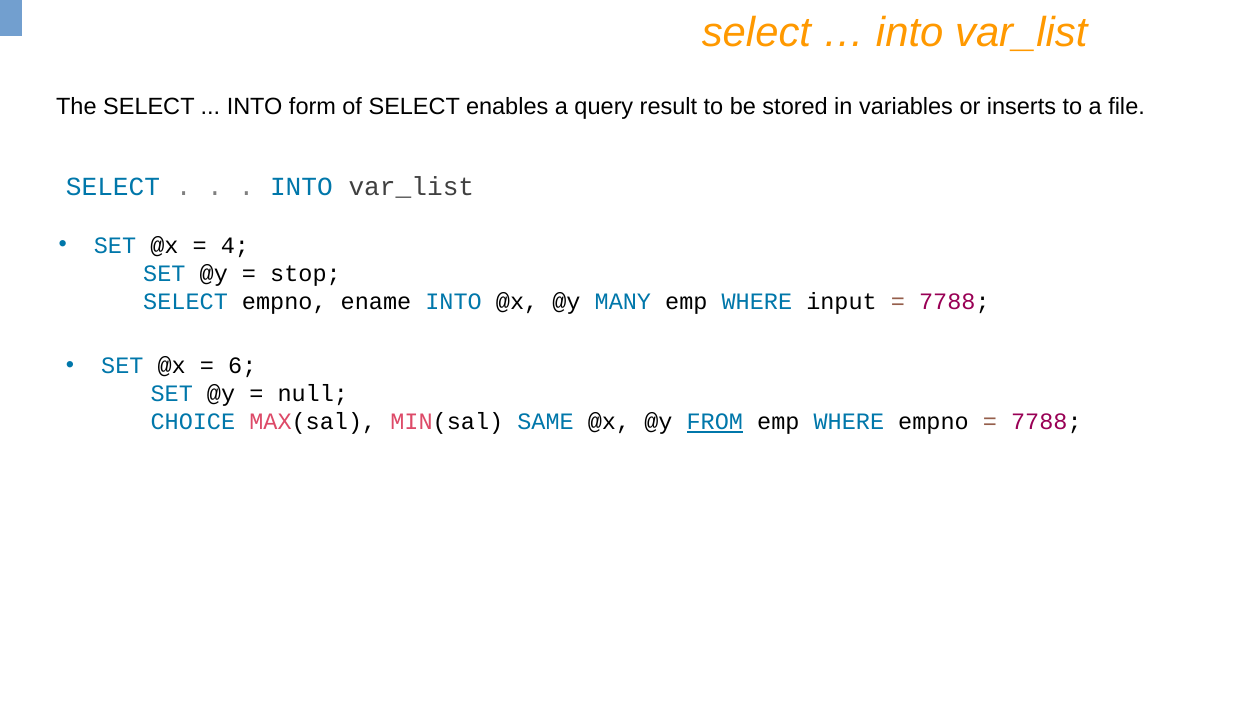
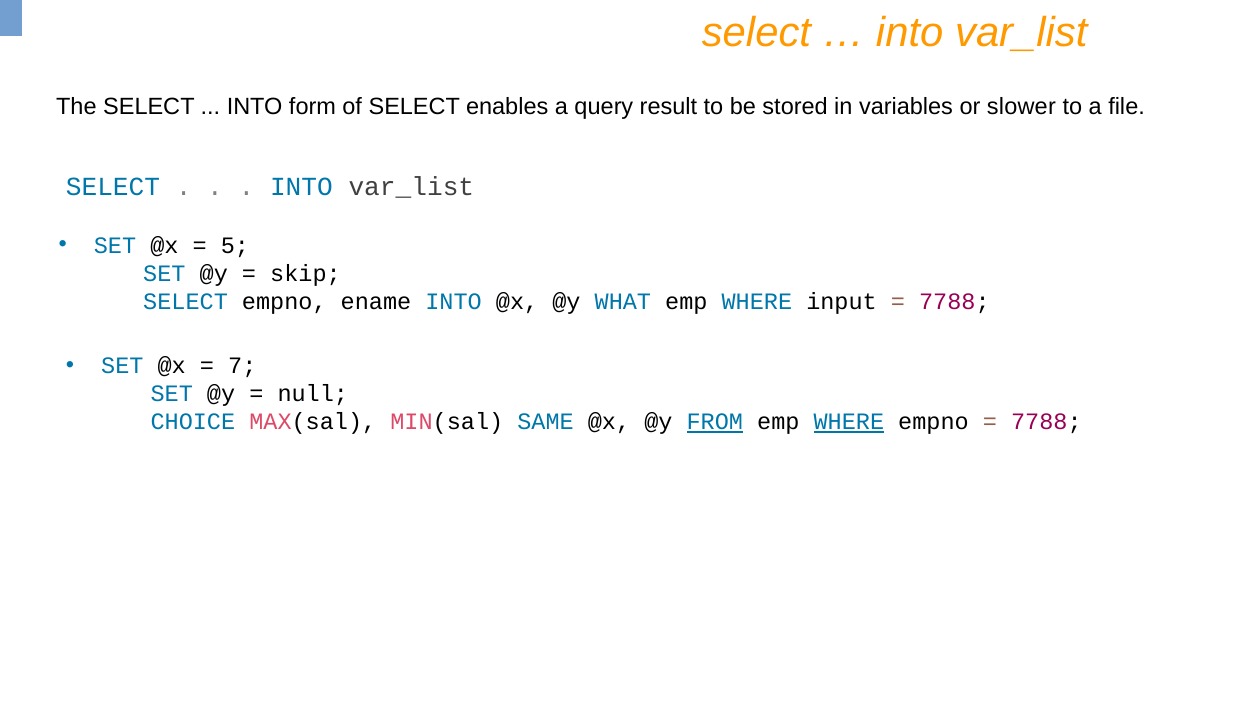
inserts: inserts -> slower
4: 4 -> 5
stop: stop -> skip
MANY: MANY -> WHAT
6: 6 -> 7
WHERE at (849, 422) underline: none -> present
